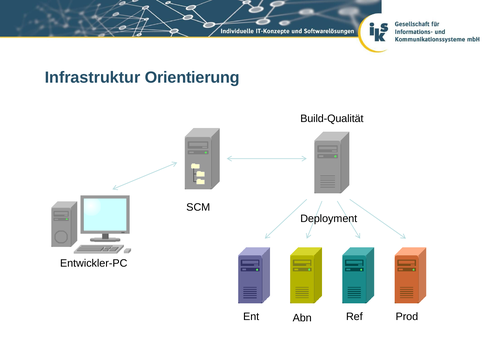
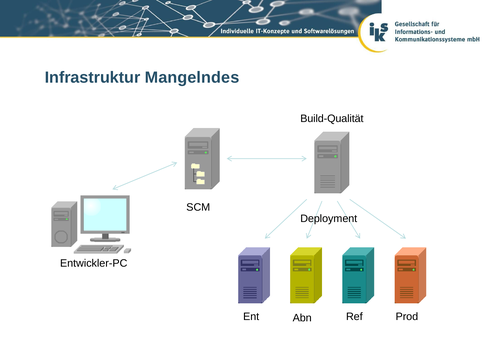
Orientierung: Orientierung -> Mangelndes
